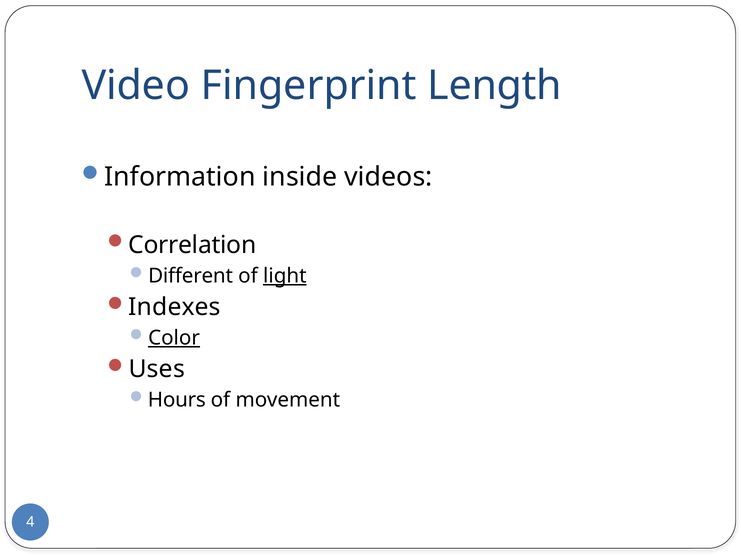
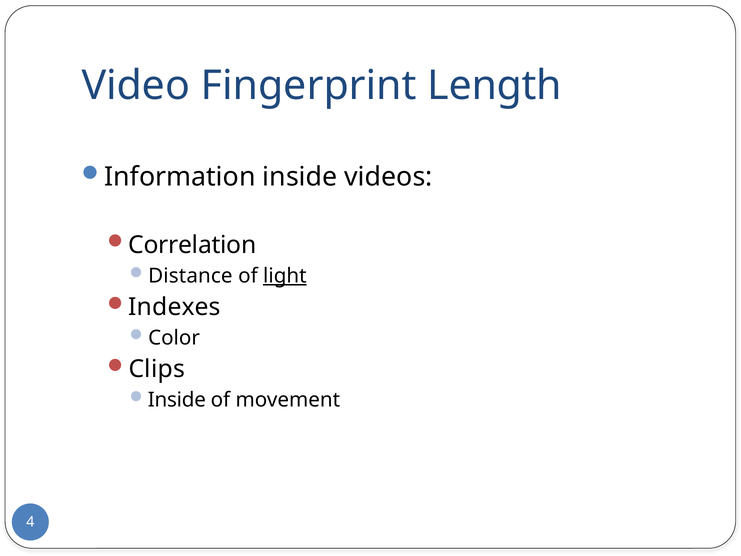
Different: Different -> Distance
Color underline: present -> none
Uses: Uses -> Clips
Hours at (177, 400): Hours -> Inside
